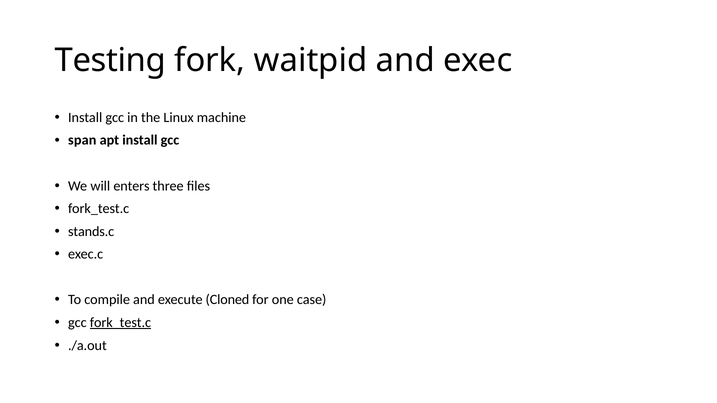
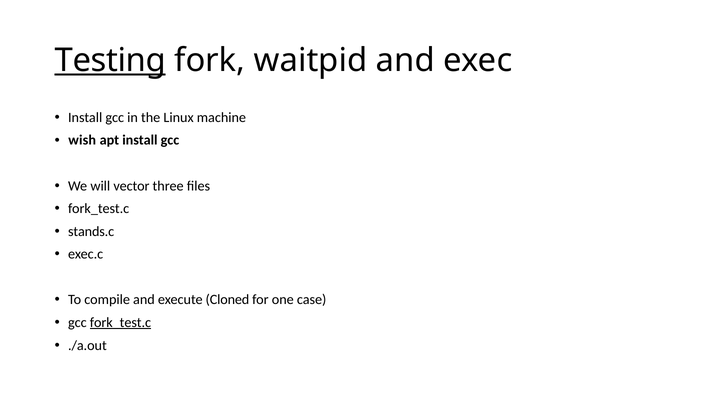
Testing underline: none -> present
span: span -> wish
enters: enters -> vector
